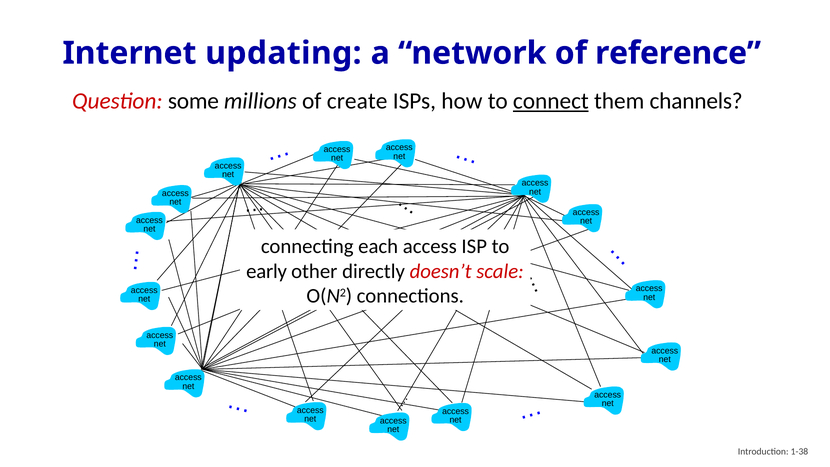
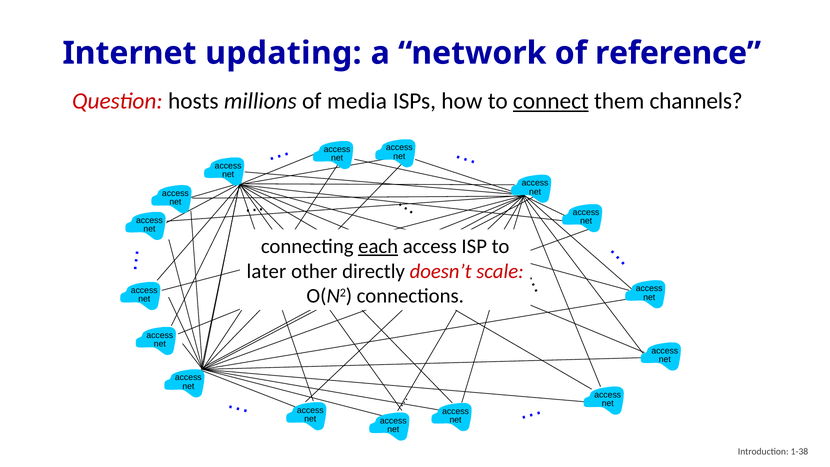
some: some -> hosts
create: create -> media
each underline: none -> present
early: early -> later
